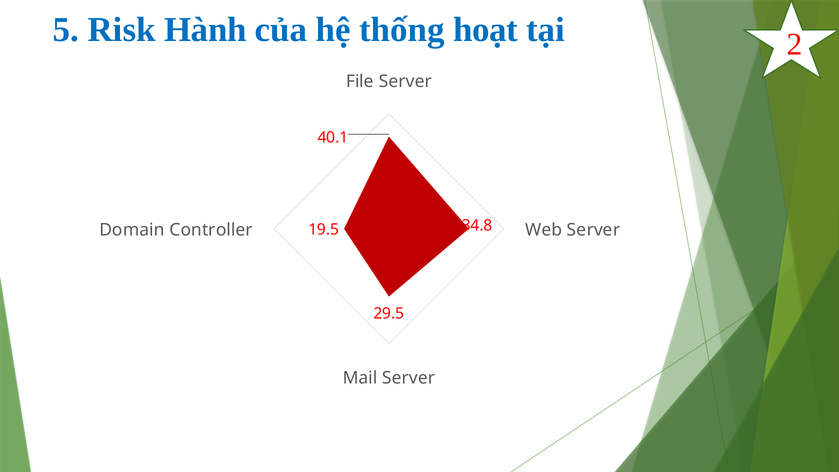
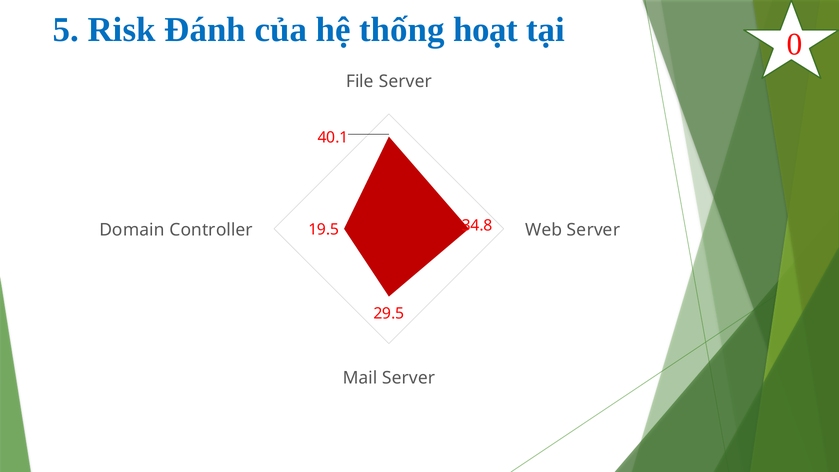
Hành: Hành -> Đánh
2: 2 -> 0
